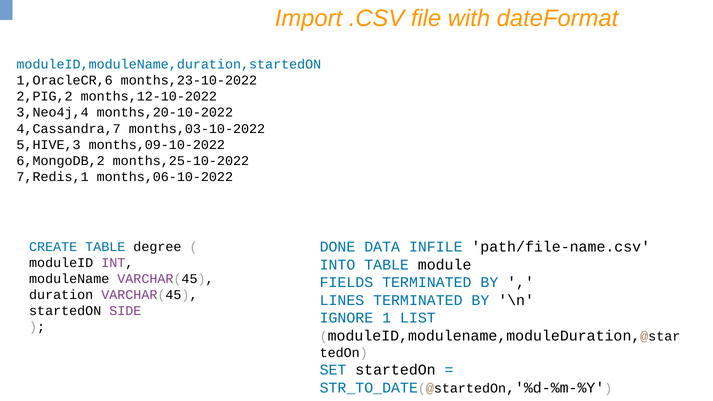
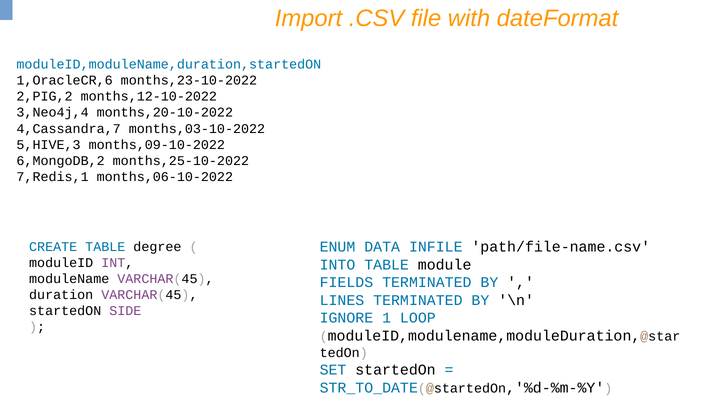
DONE: DONE -> ENUM
LIST: LIST -> LOOP
